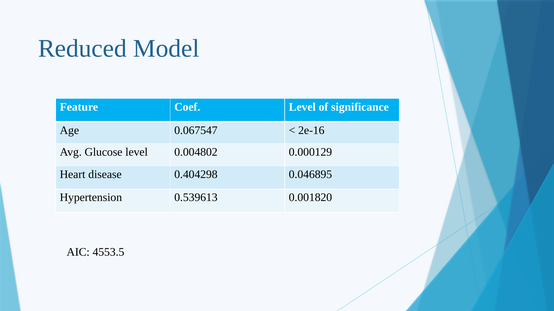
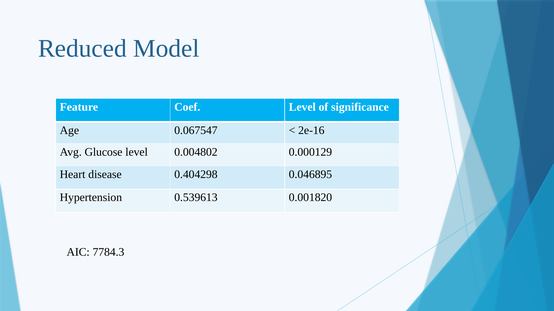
4553.5: 4553.5 -> 7784.3
